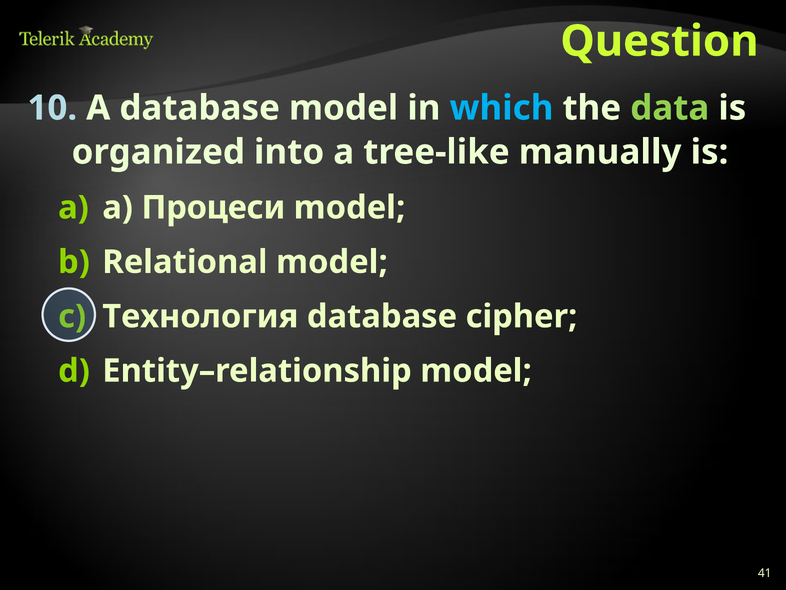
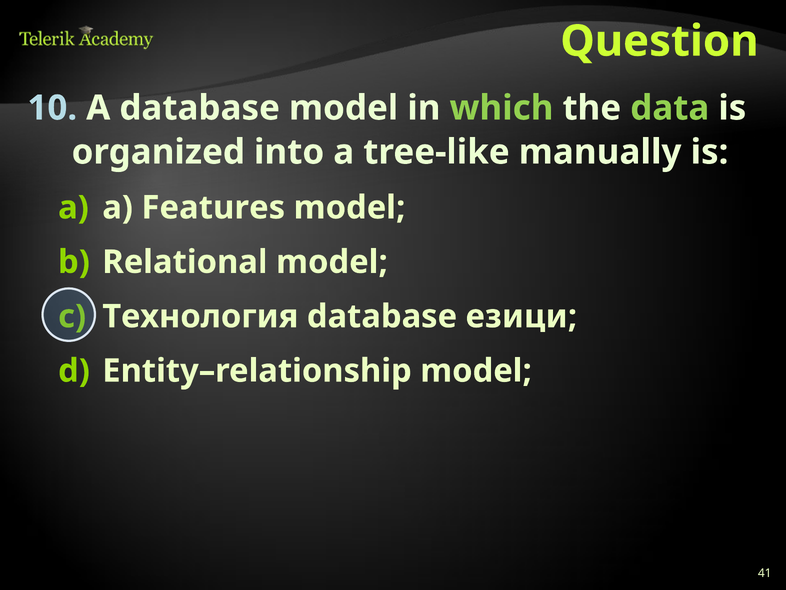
which colour: light blue -> light green
Процеси: Процеси -> Features
cipher: cipher -> езици
